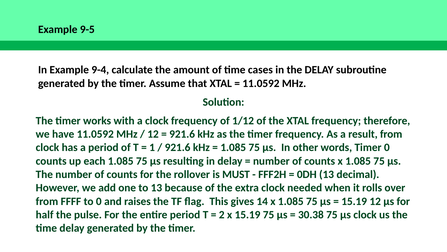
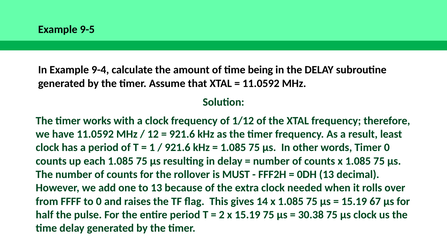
cases: cases -> being
result from: from -> least
15.19 12: 12 -> 67
